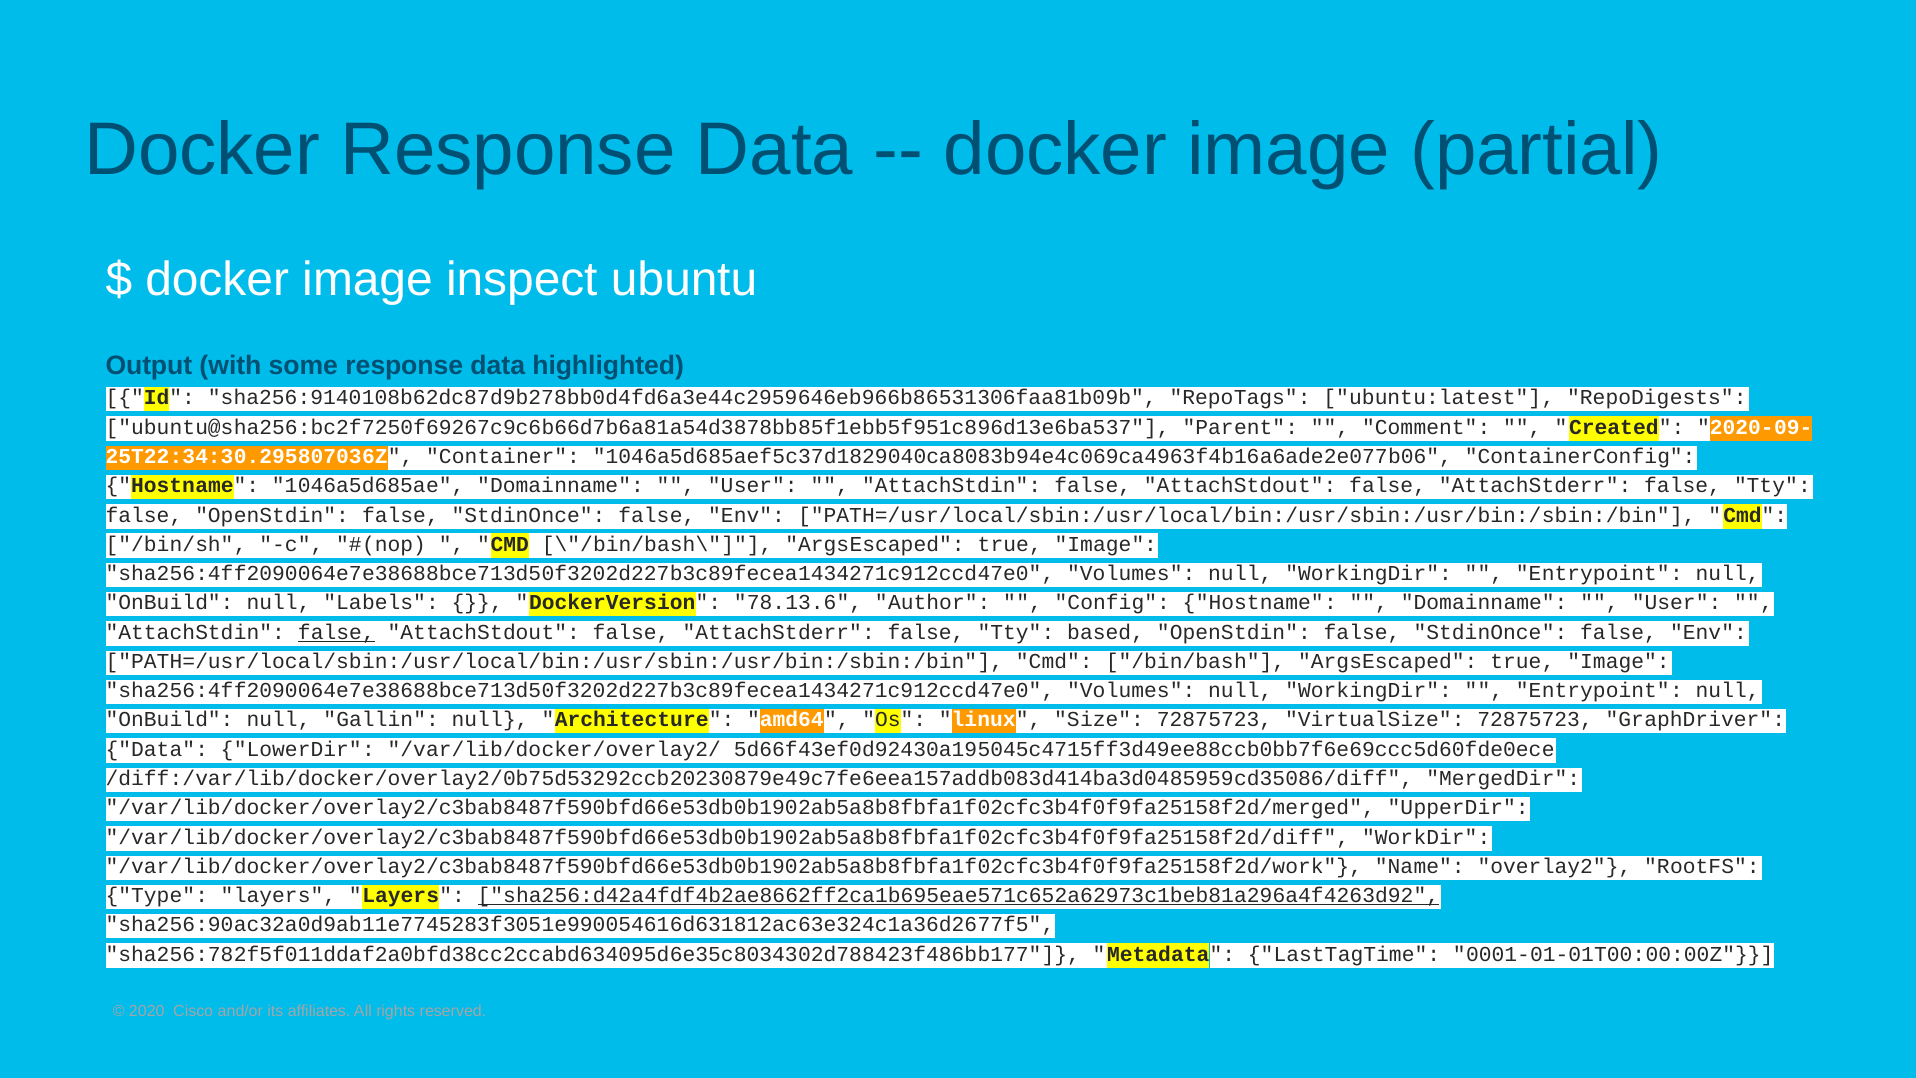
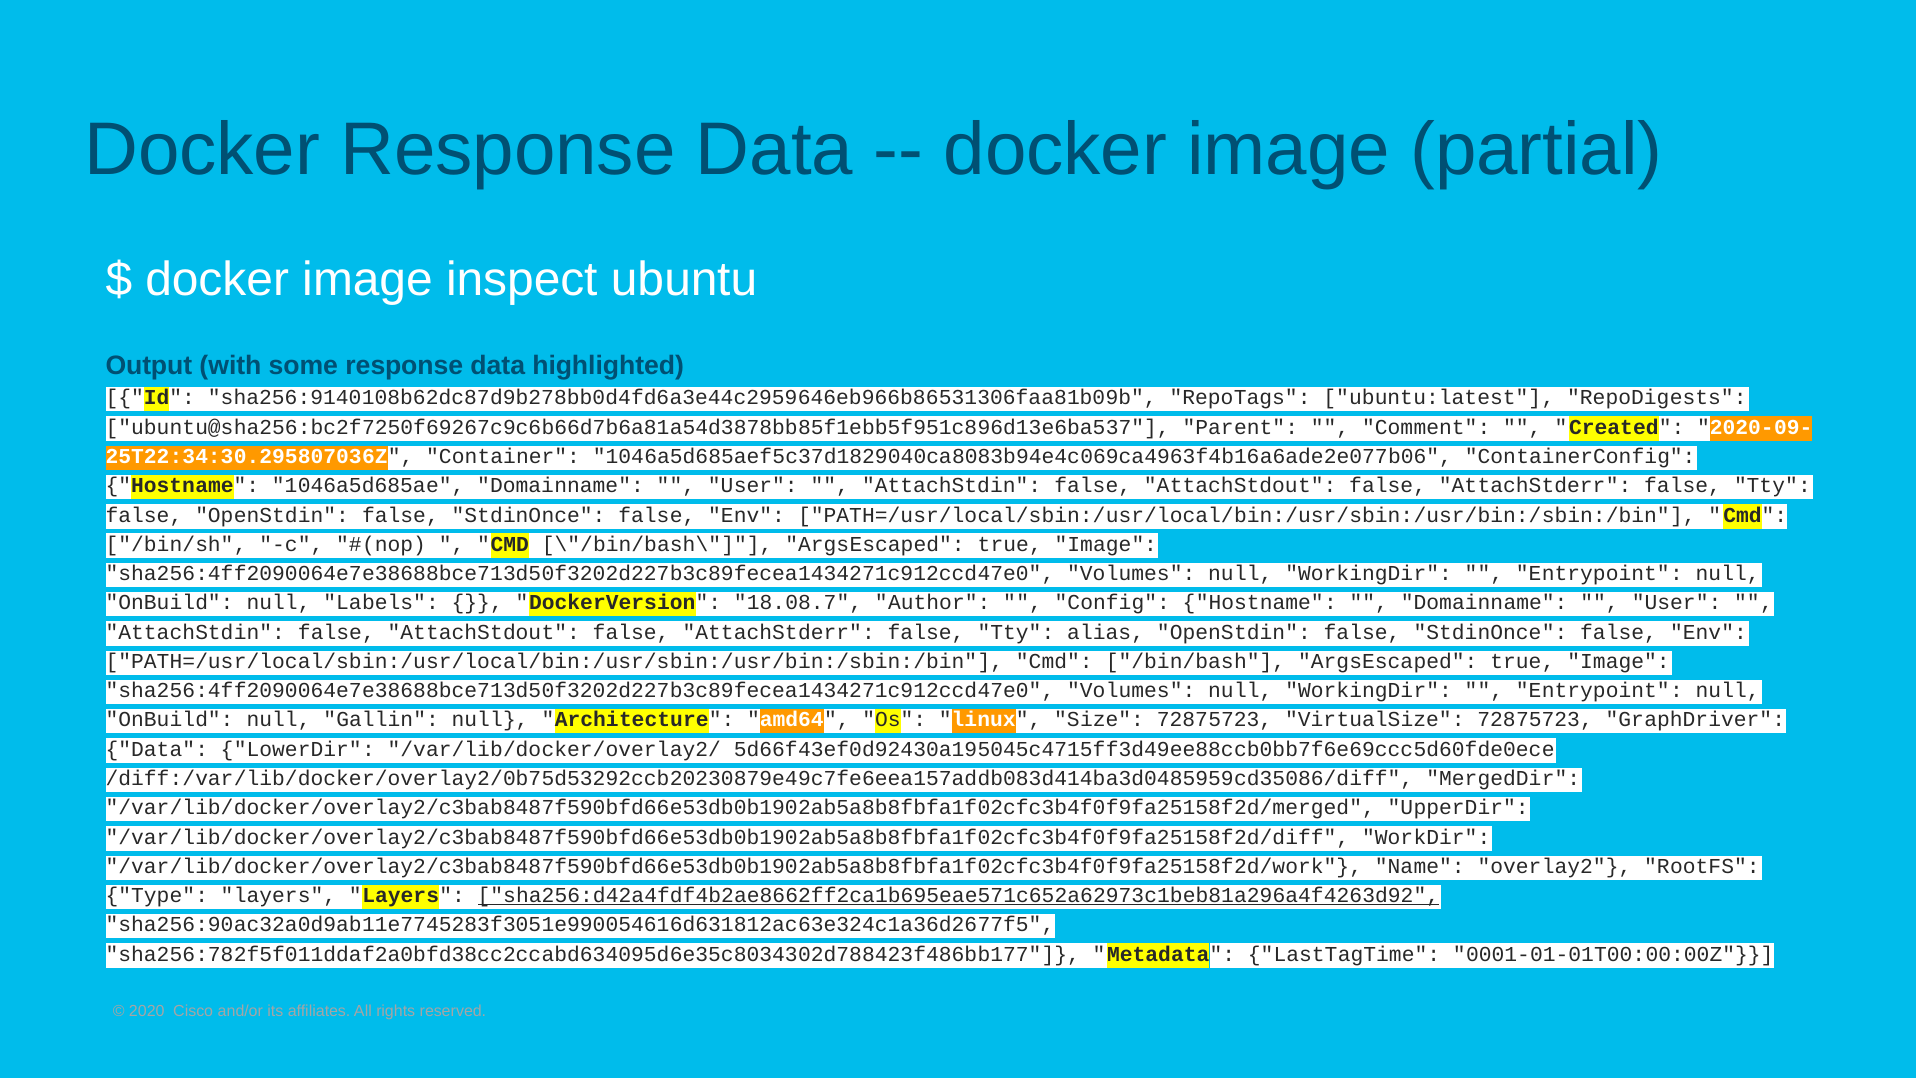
78.13.6: 78.13.6 -> 18.08.7
false at (336, 632) underline: present -> none
based: based -> alias
